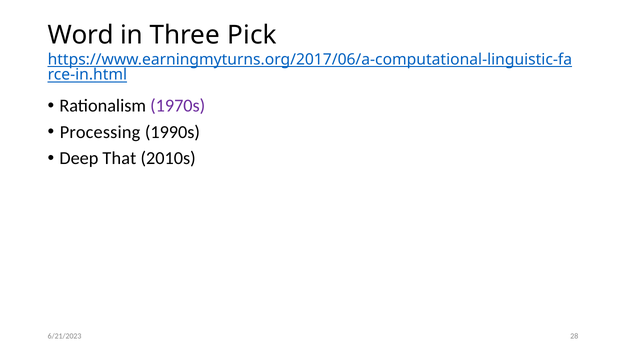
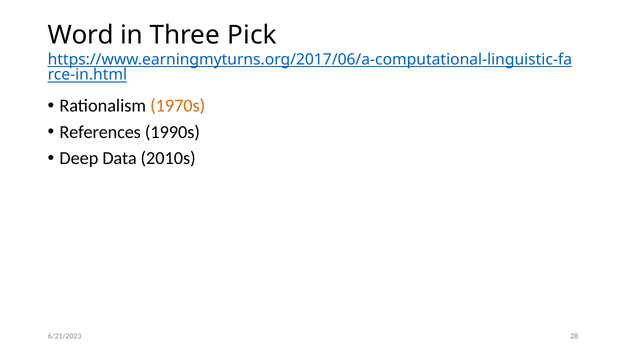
1970s colour: purple -> orange
Processing: Processing -> References
That: That -> Data
